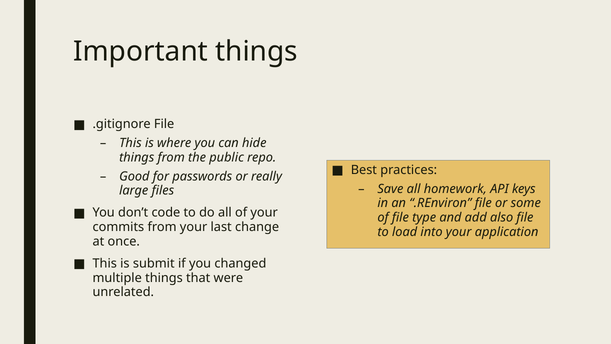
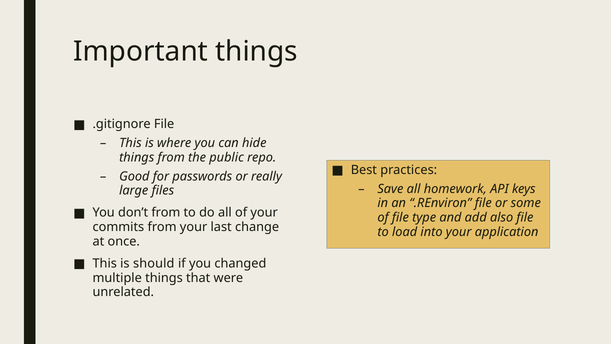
don’t code: code -> from
submit: submit -> should
